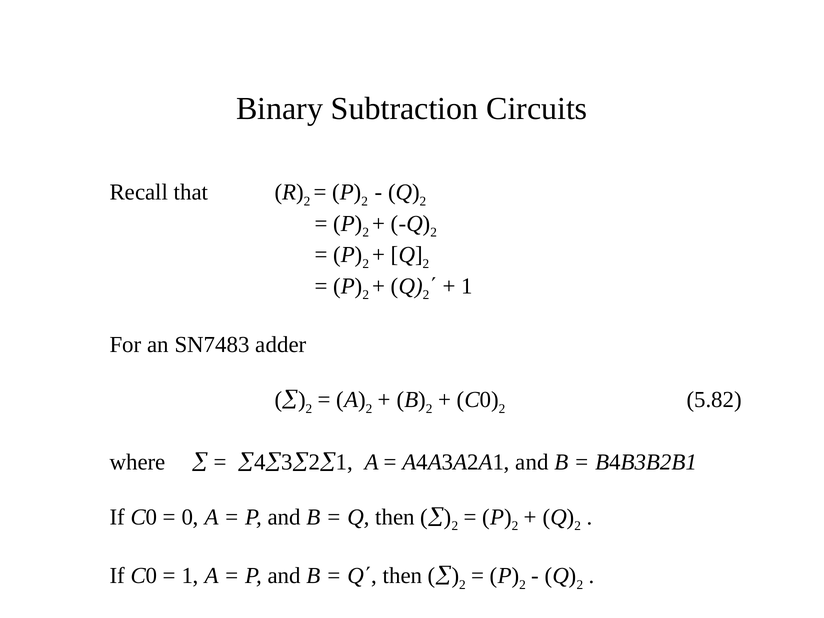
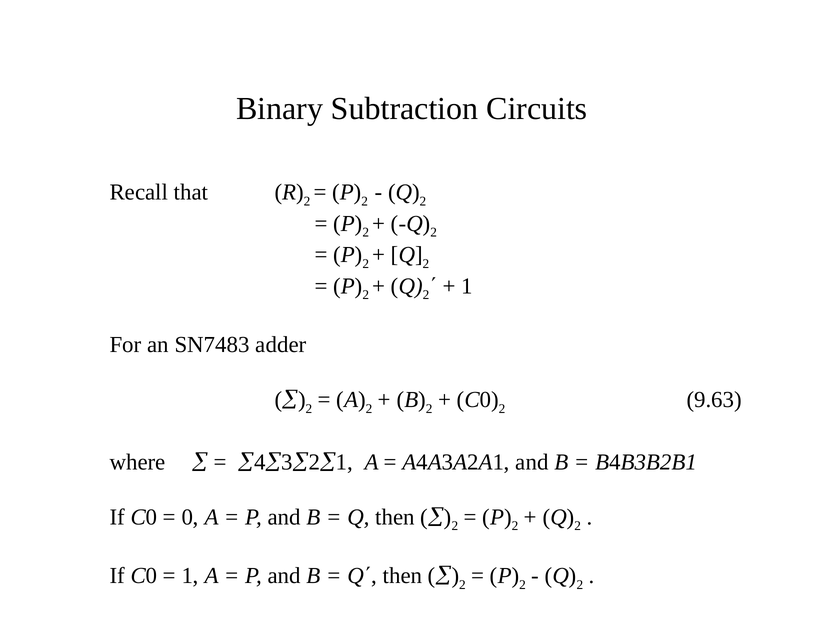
5.82: 5.82 -> 9.63
